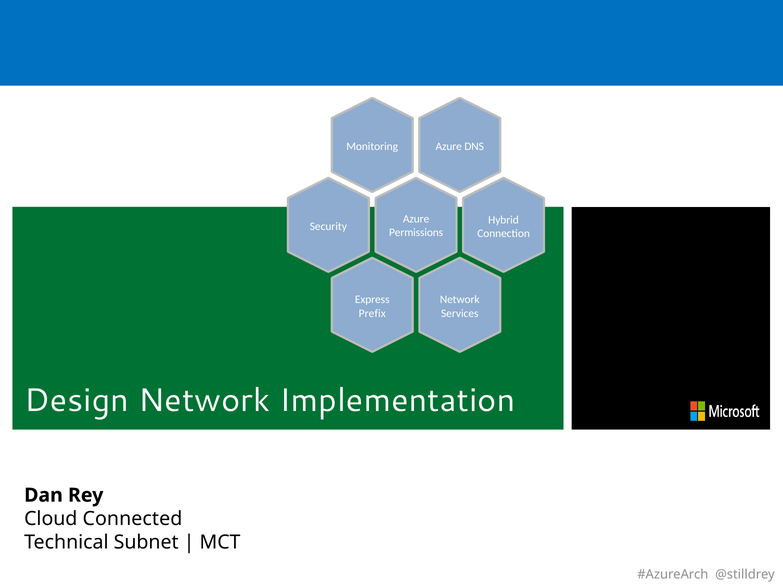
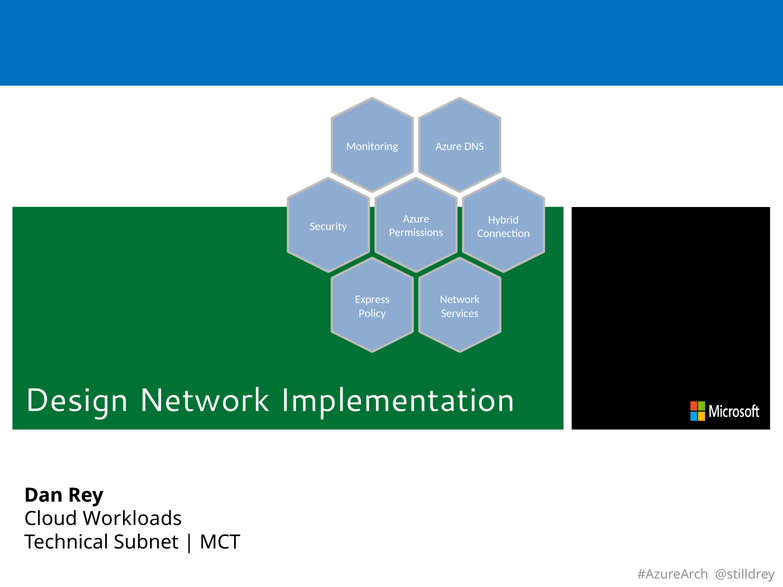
Prefix: Prefix -> Policy
Connected: Connected -> Workloads
